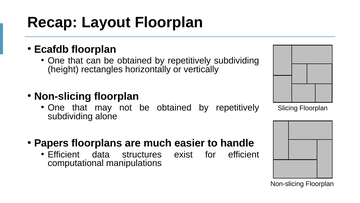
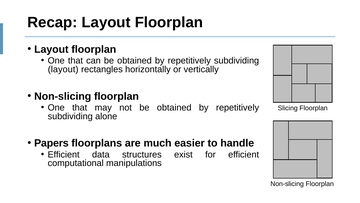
Ecafdb at (51, 49): Ecafdb -> Layout
height at (63, 69): height -> layout
